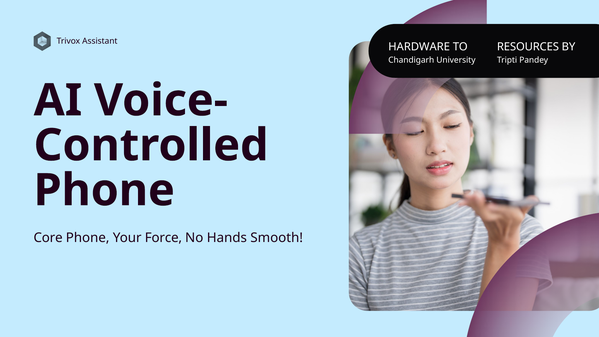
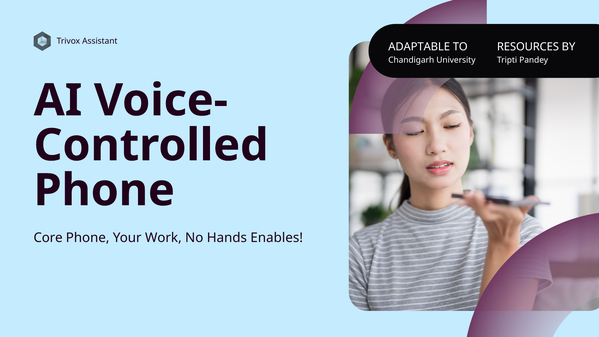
HARDWARE: HARDWARE -> ADAPTABLE
Force: Force -> Work
Smooth: Smooth -> Enables
